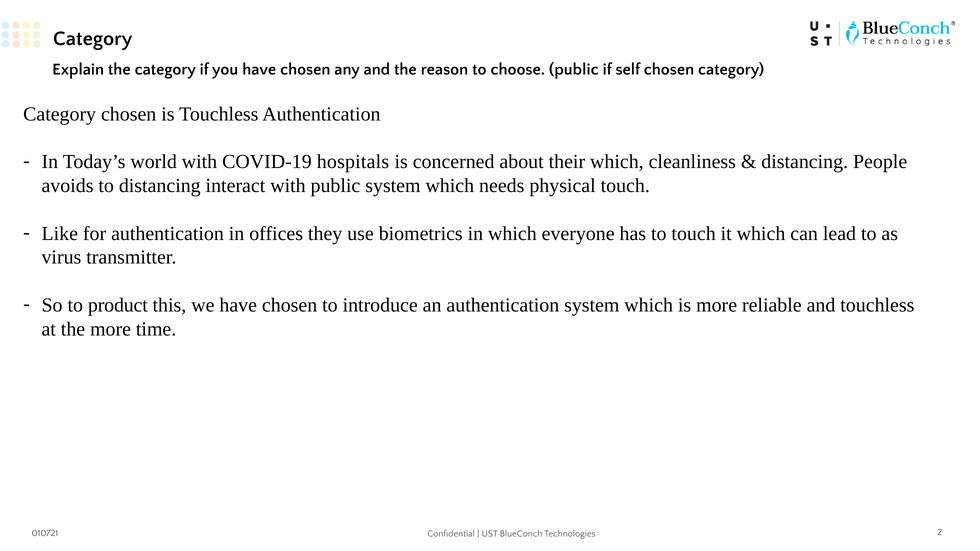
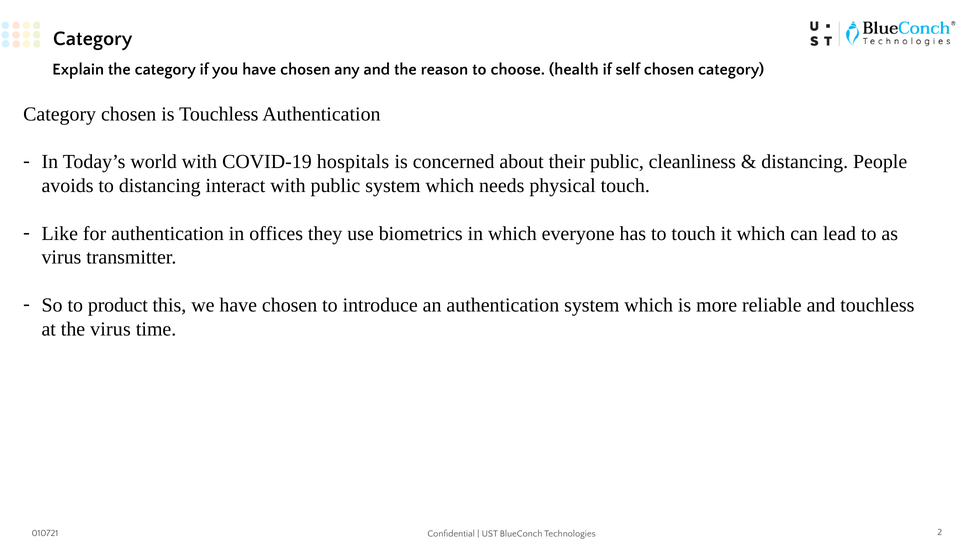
choose public: public -> health
their which: which -> public
the more: more -> virus
